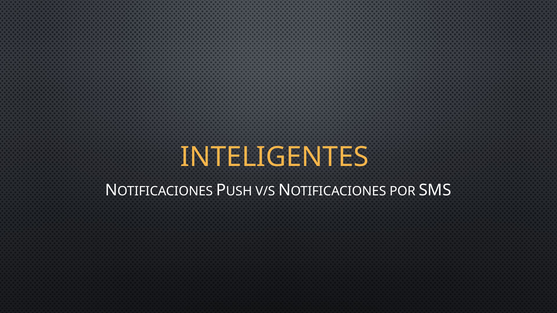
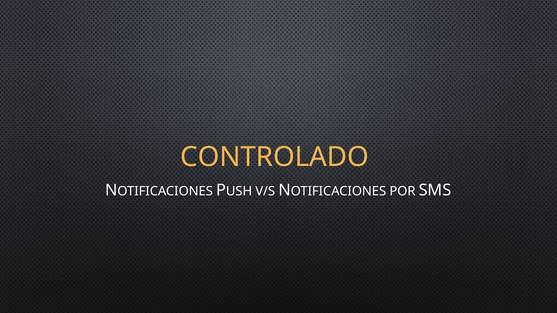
INTELIGENTES: INTELIGENTES -> CONTROLADO
